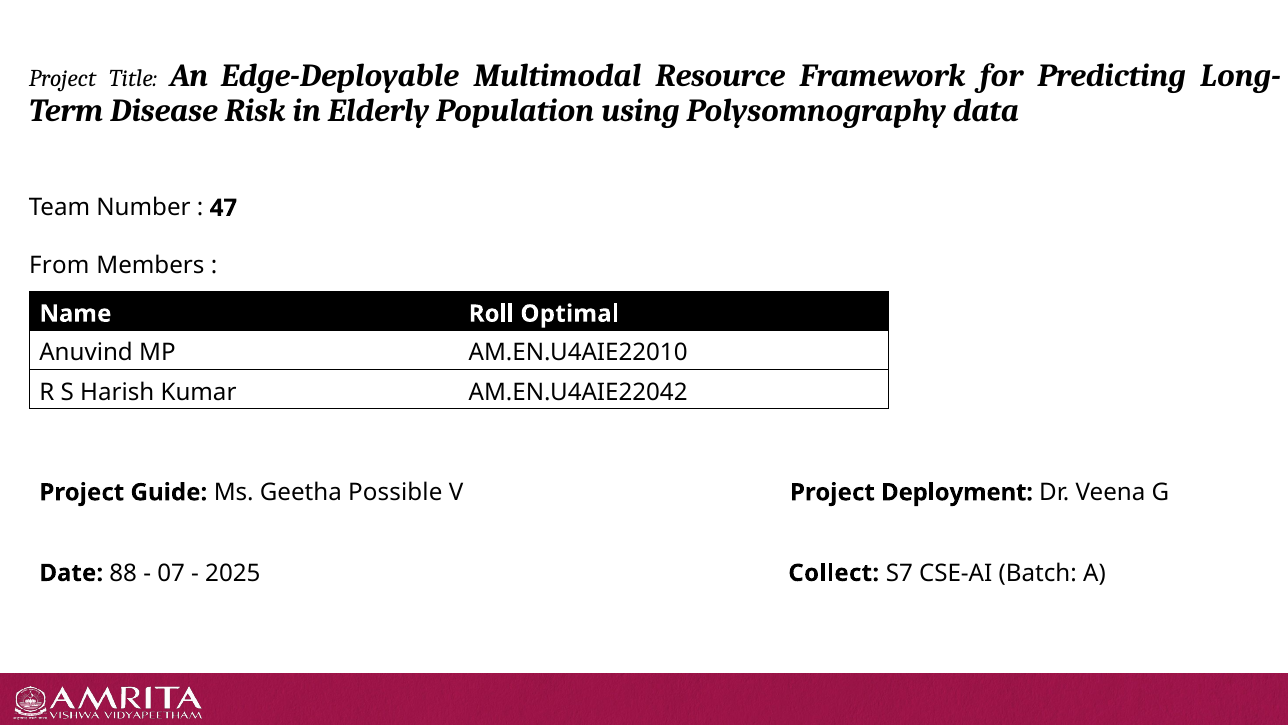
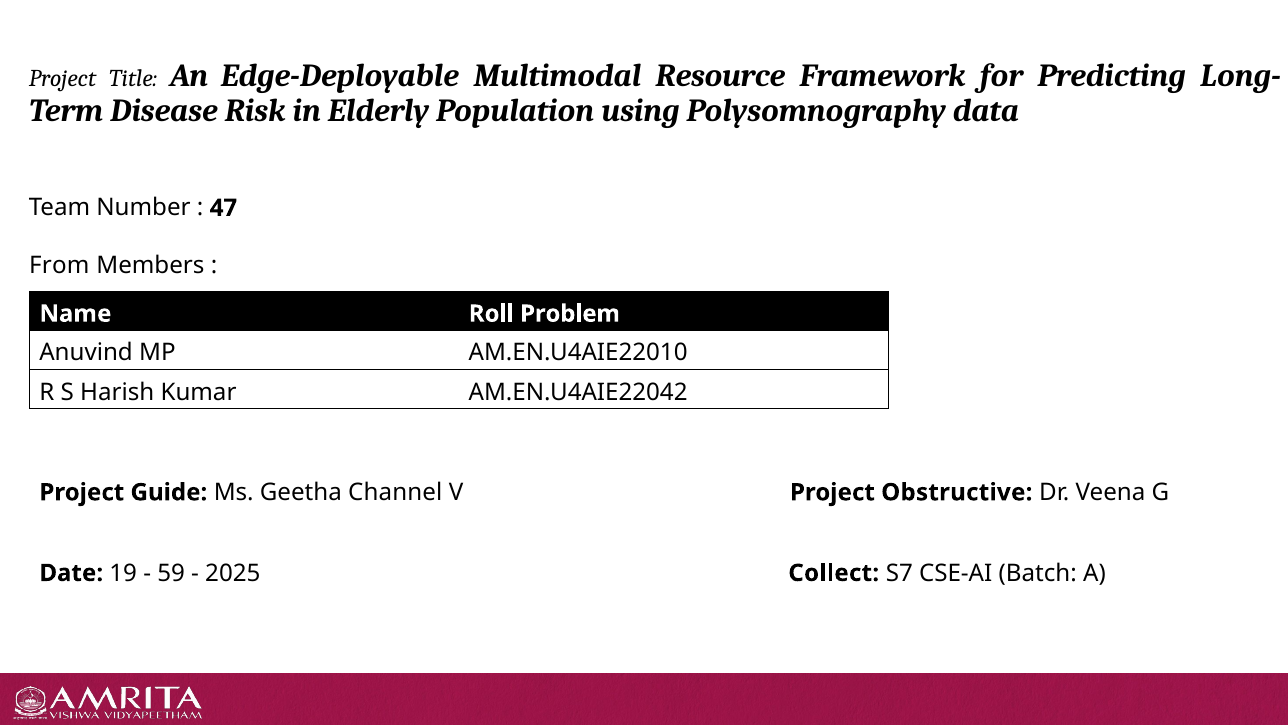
Optimal: Optimal -> Problem
Possible: Possible -> Channel
Deployment: Deployment -> Obstructive
88: 88 -> 19
07: 07 -> 59
